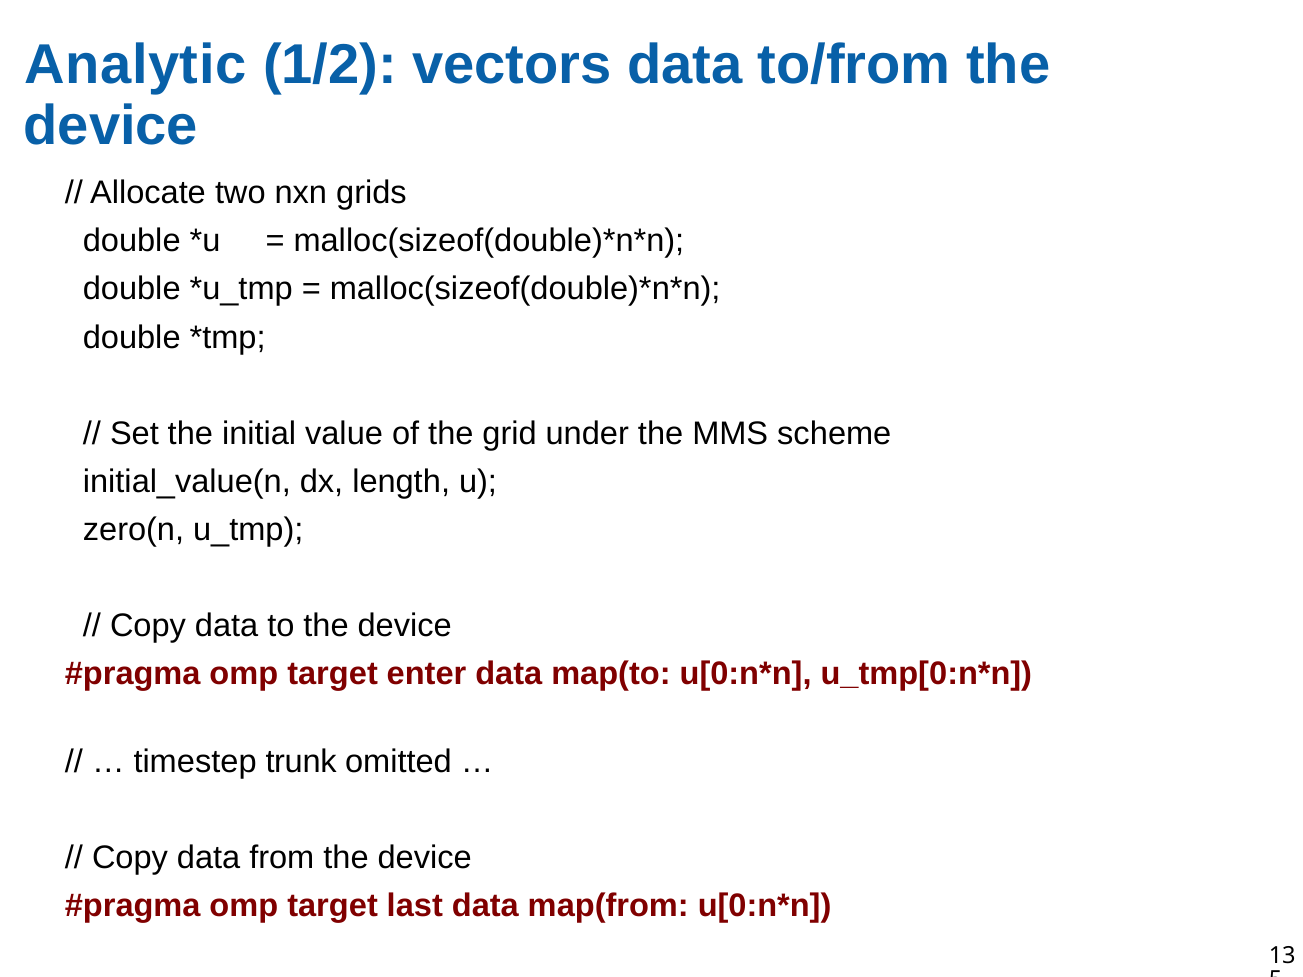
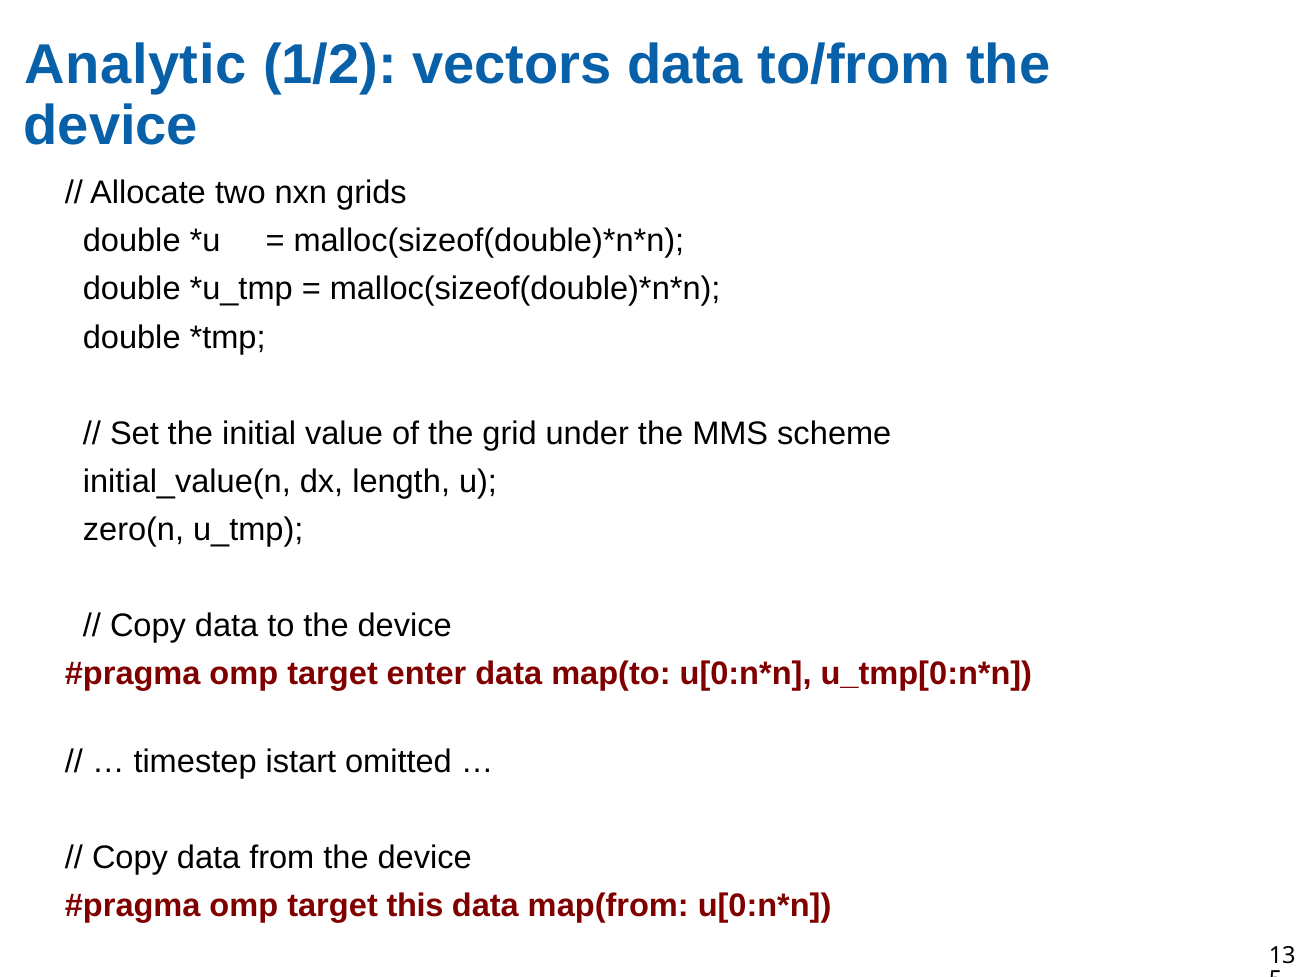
trunk: trunk -> istart
last: last -> this
